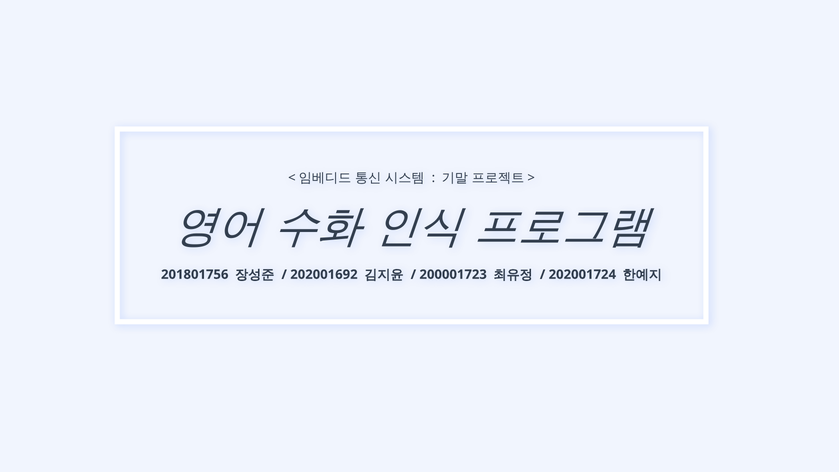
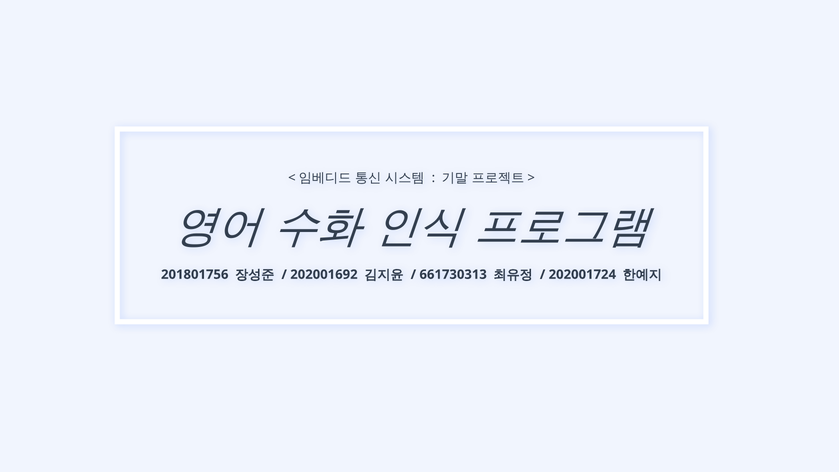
200001723: 200001723 -> 661730313
